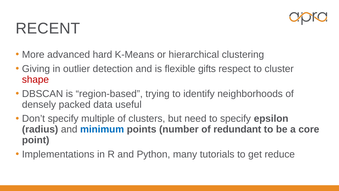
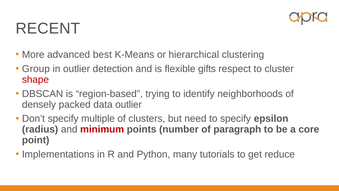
hard: hard -> best
Giving: Giving -> Group
data useful: useful -> outlier
minimum colour: blue -> red
redundant: redundant -> paragraph
